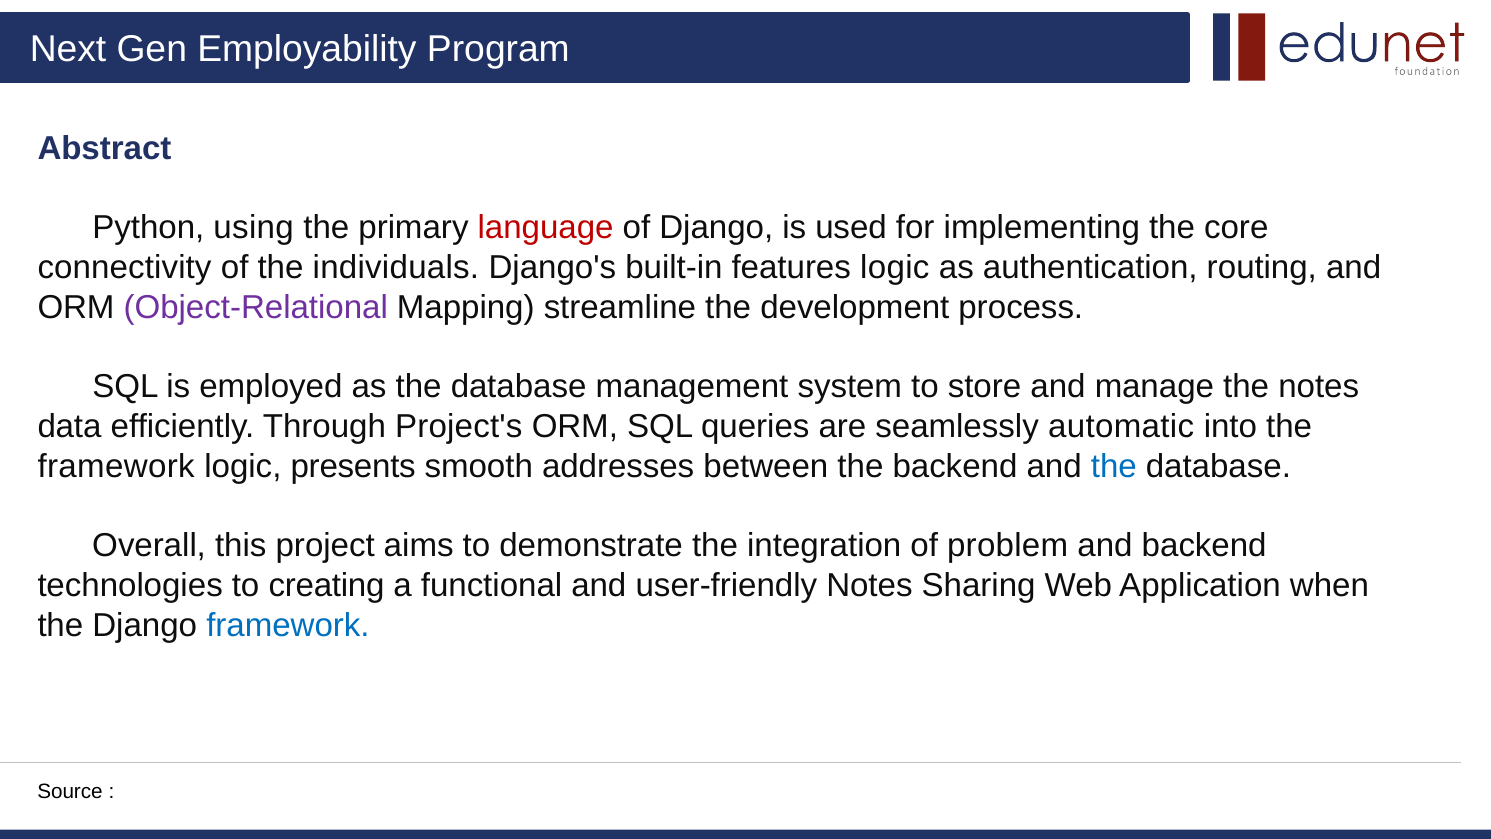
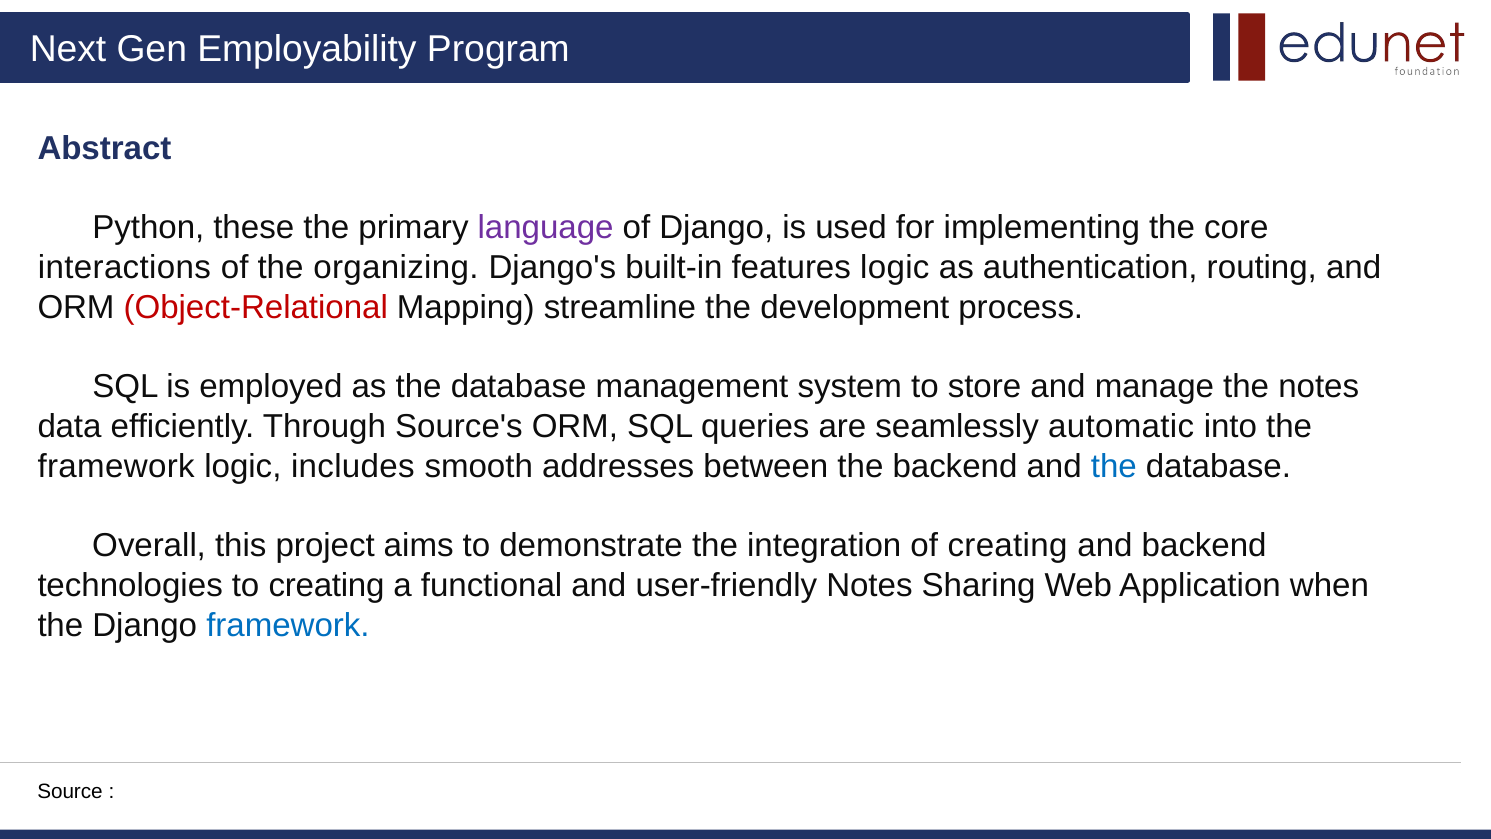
using: using -> these
language colour: red -> purple
connectivity: connectivity -> interactions
individuals: individuals -> organizing
Object-Relational colour: purple -> red
Project's: Project's -> Source's
presents: presents -> includes
of problem: problem -> creating
